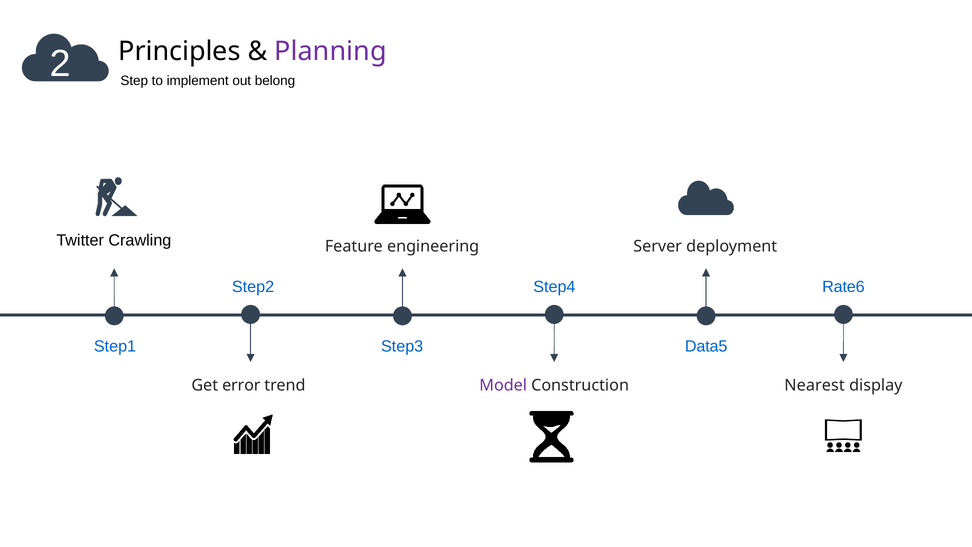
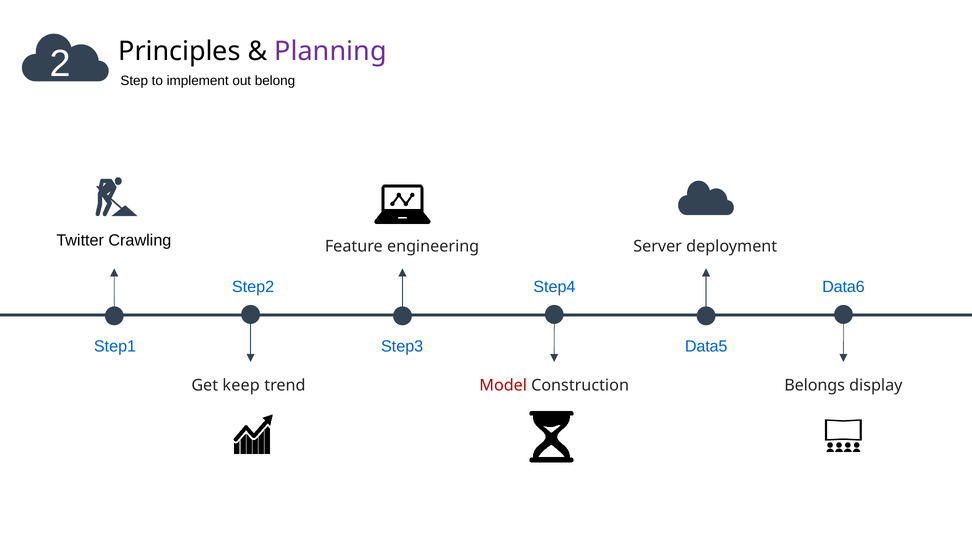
Rate6: Rate6 -> Data6
error: error -> keep
Model colour: purple -> red
Nearest: Nearest -> Belongs
